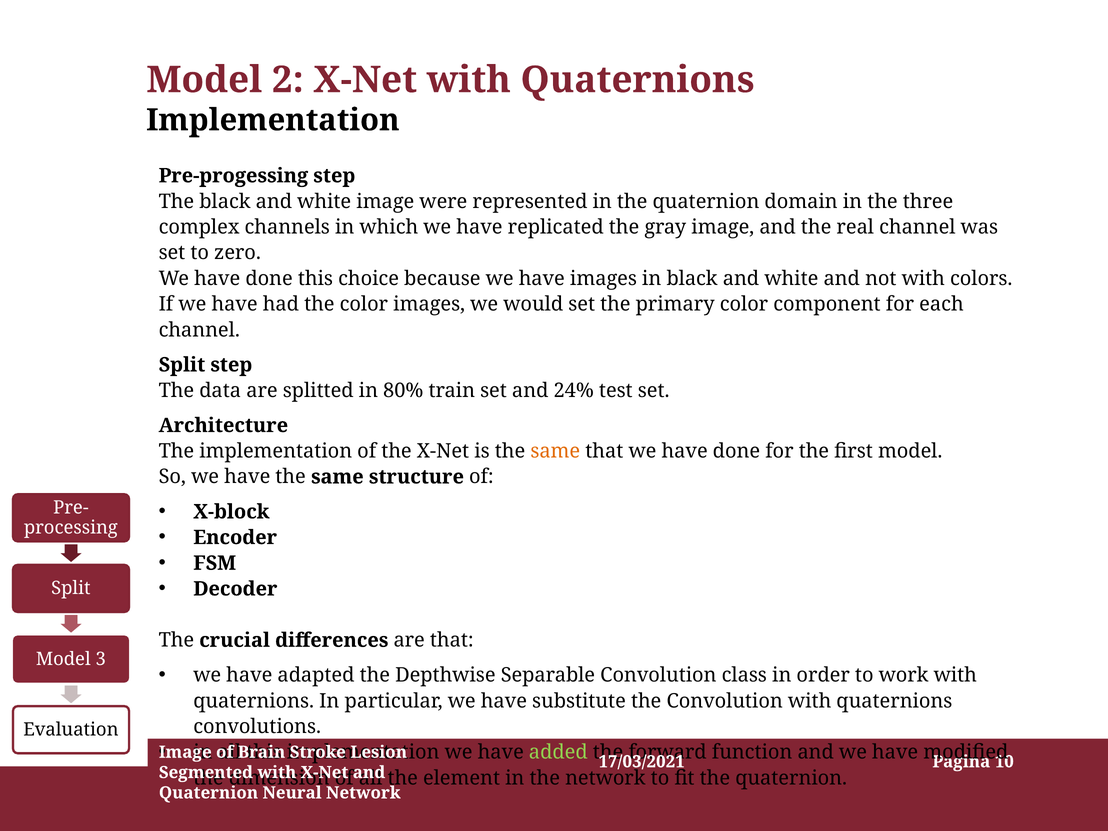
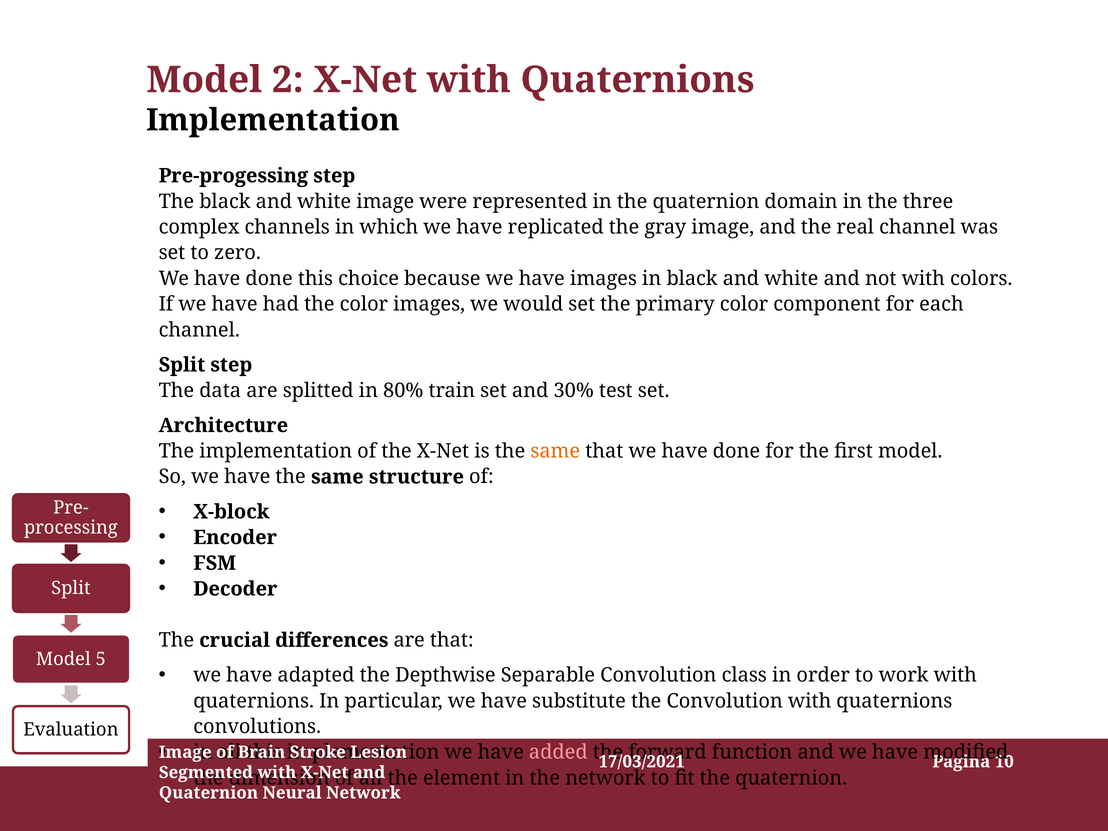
24%: 24% -> 30%
3: 3 -> 5
added colour: light green -> pink
